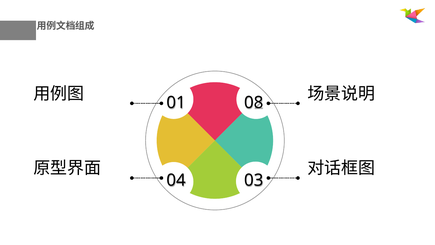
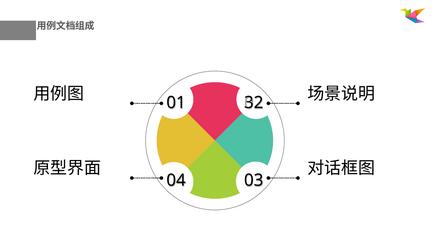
08: 08 -> 32
